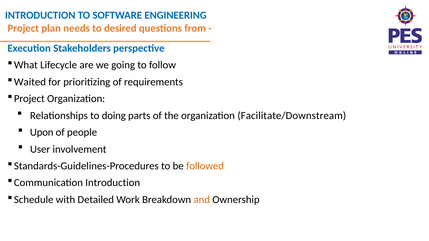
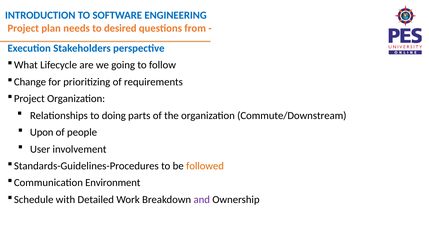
Waited: Waited -> Change
Facilitate/Downstream: Facilitate/Downstream -> Commute/Downstream
Communication Introduction: Introduction -> Environment
and colour: orange -> purple
